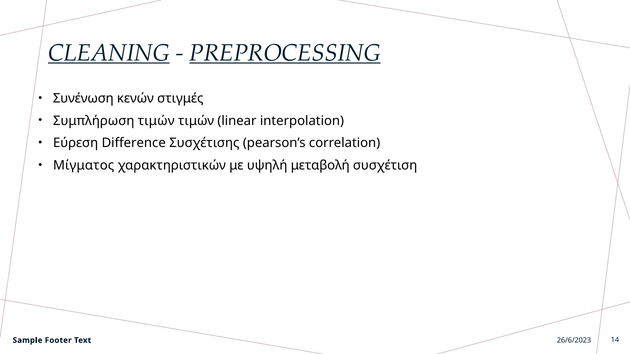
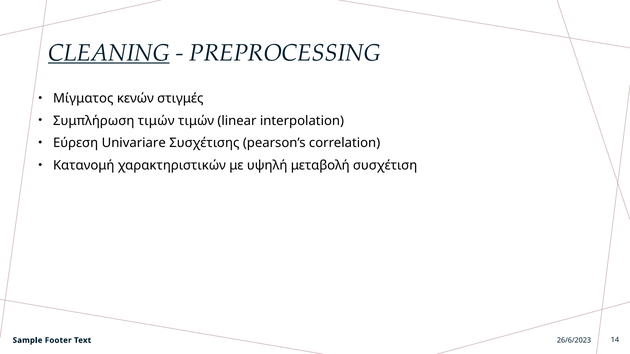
PREPROCESSING underline: present -> none
Συνένωση: Συνένωση -> Μίγματος
Difference: Difference -> Univariare
Μίγματος: Μίγματος -> Κατανομή
